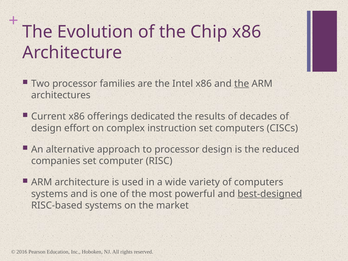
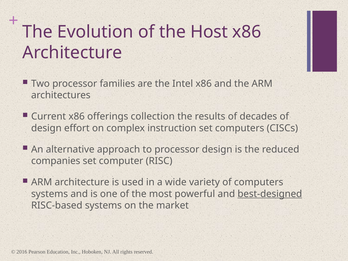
Chip: Chip -> Host
the at (242, 84) underline: present -> none
dedicated: dedicated -> collection
